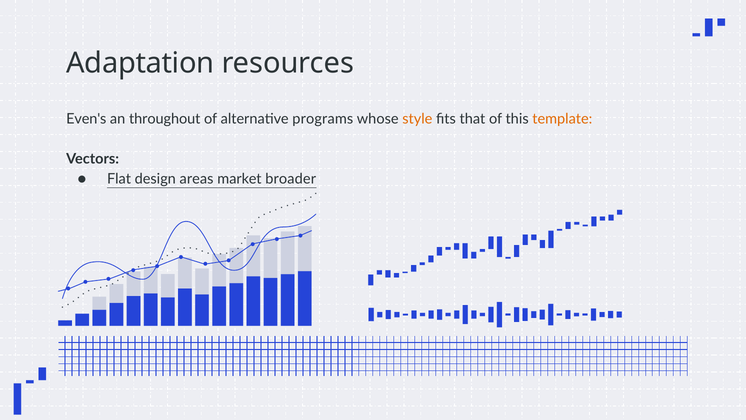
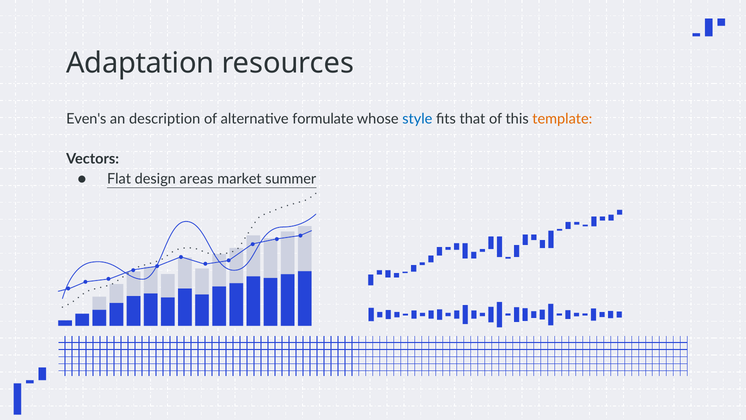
throughout: throughout -> description
programs: programs -> formulate
style colour: orange -> blue
broader: broader -> summer
